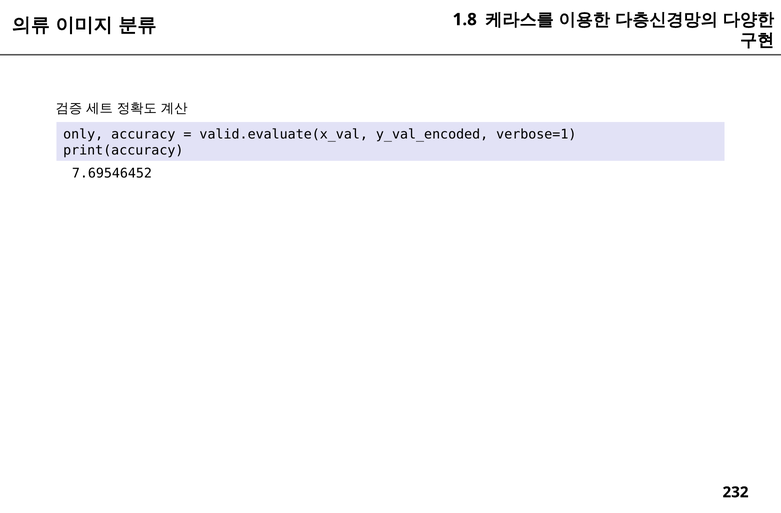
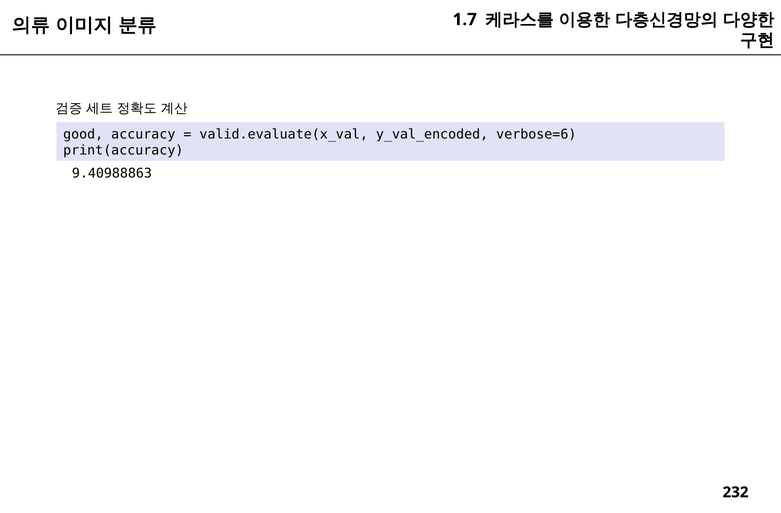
1.8: 1.8 -> 1.7
only: only -> good
verbose=1: verbose=1 -> verbose=6
7.69546452: 7.69546452 -> 9.40988863
